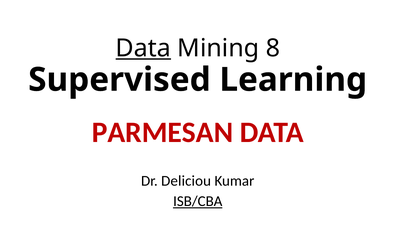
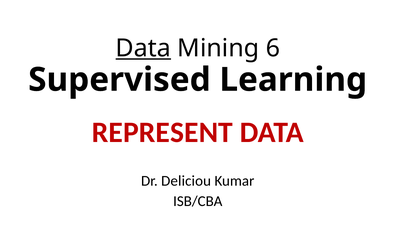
8: 8 -> 6
PARMESAN: PARMESAN -> REPRESENT
ISB/CBA underline: present -> none
